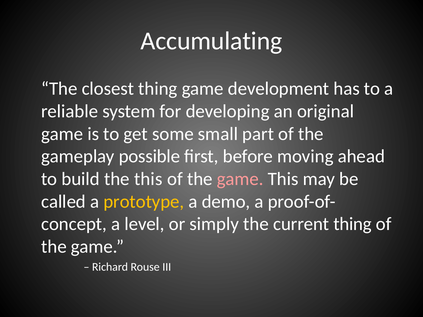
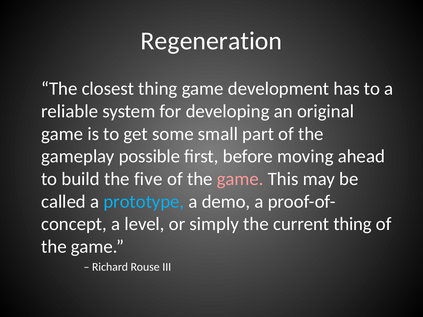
Accumulating: Accumulating -> Regeneration
the this: this -> five
prototype colour: yellow -> light blue
